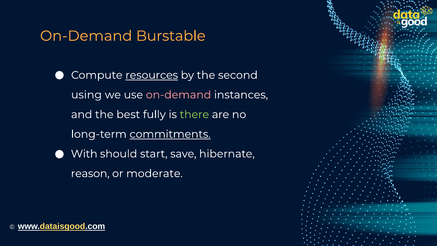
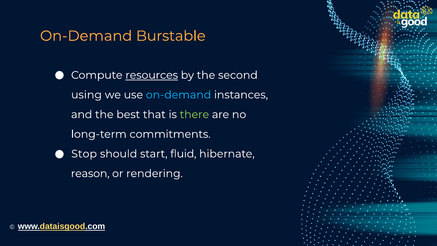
on-demand at (178, 95) colour: pink -> light blue
fully: fully -> that
commitments underline: present -> none
With: With -> Stop
save: save -> fluid
moderate: moderate -> rendering
